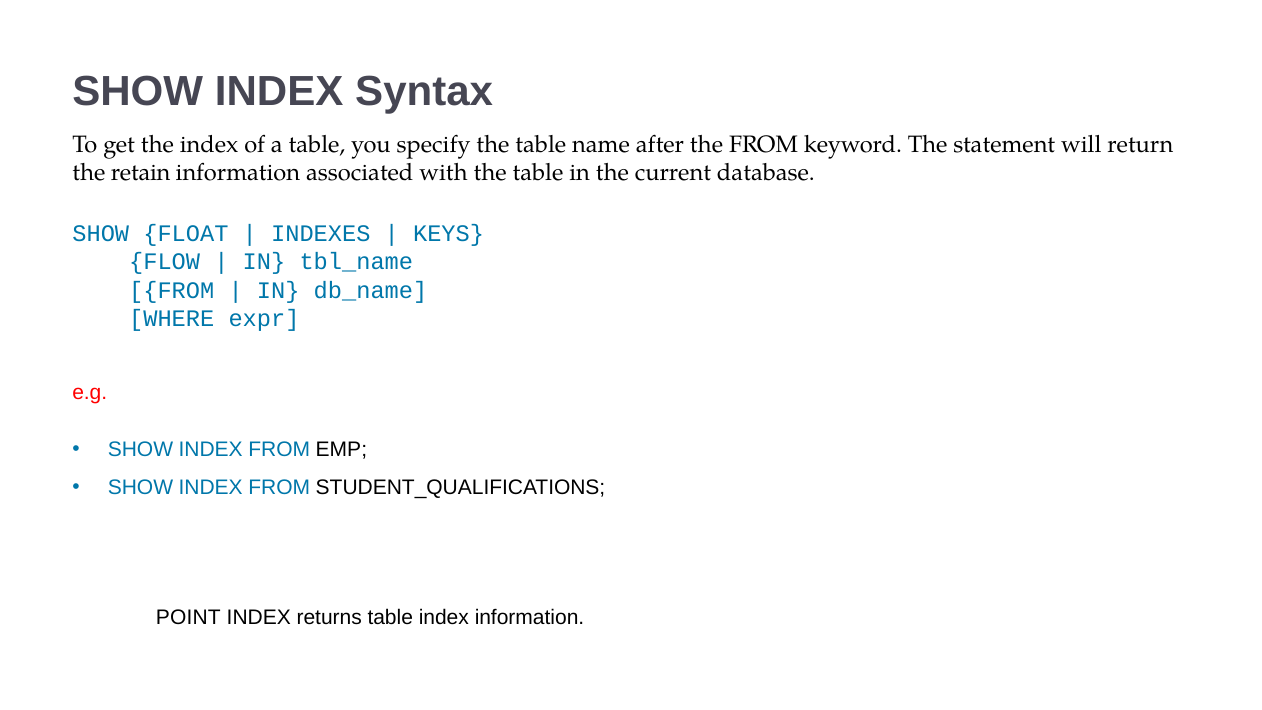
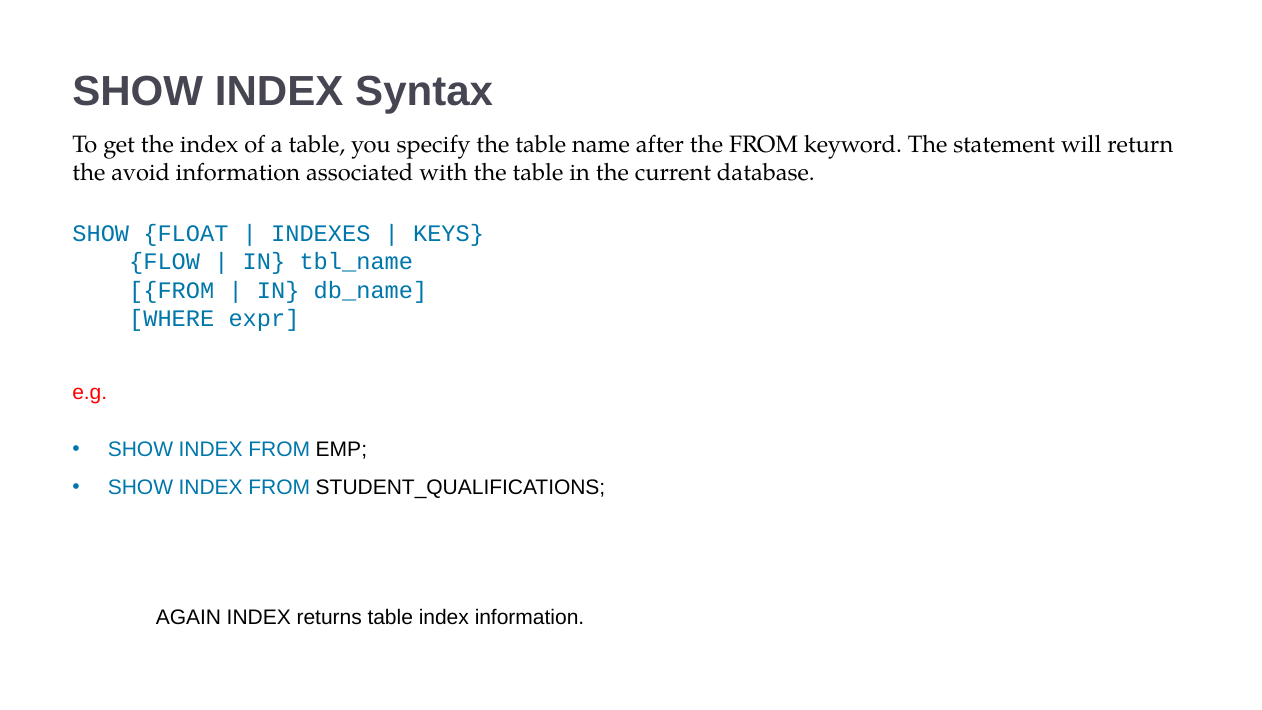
retain: retain -> avoid
POINT: POINT -> AGAIN
